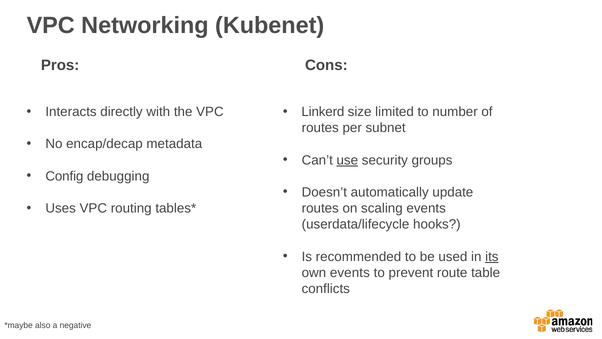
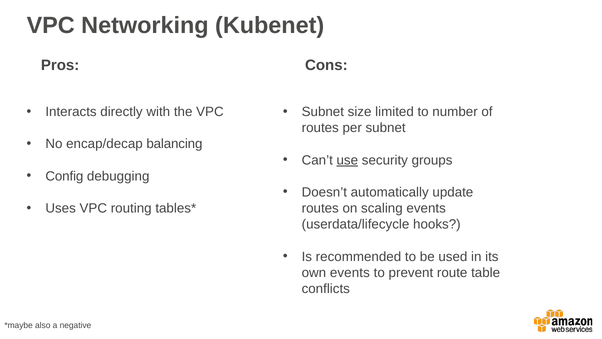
Linkerd at (323, 112): Linkerd -> Subnet
metadata: metadata -> balancing
its underline: present -> none
